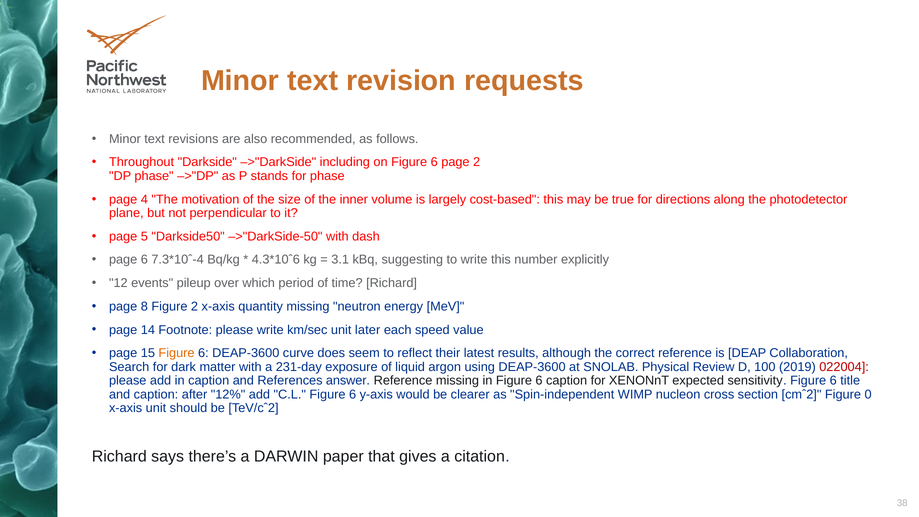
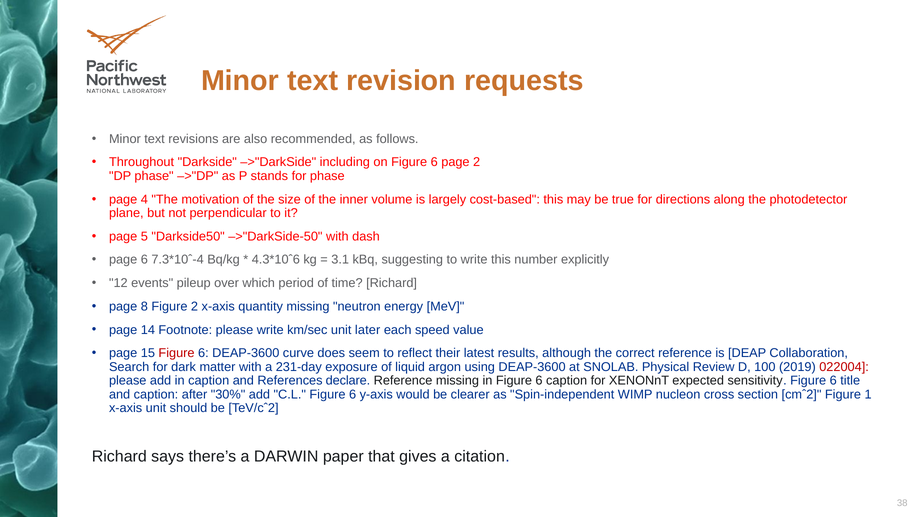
Figure at (177, 353) colour: orange -> red
answer: answer -> declare
12%: 12% -> 30%
0: 0 -> 1
